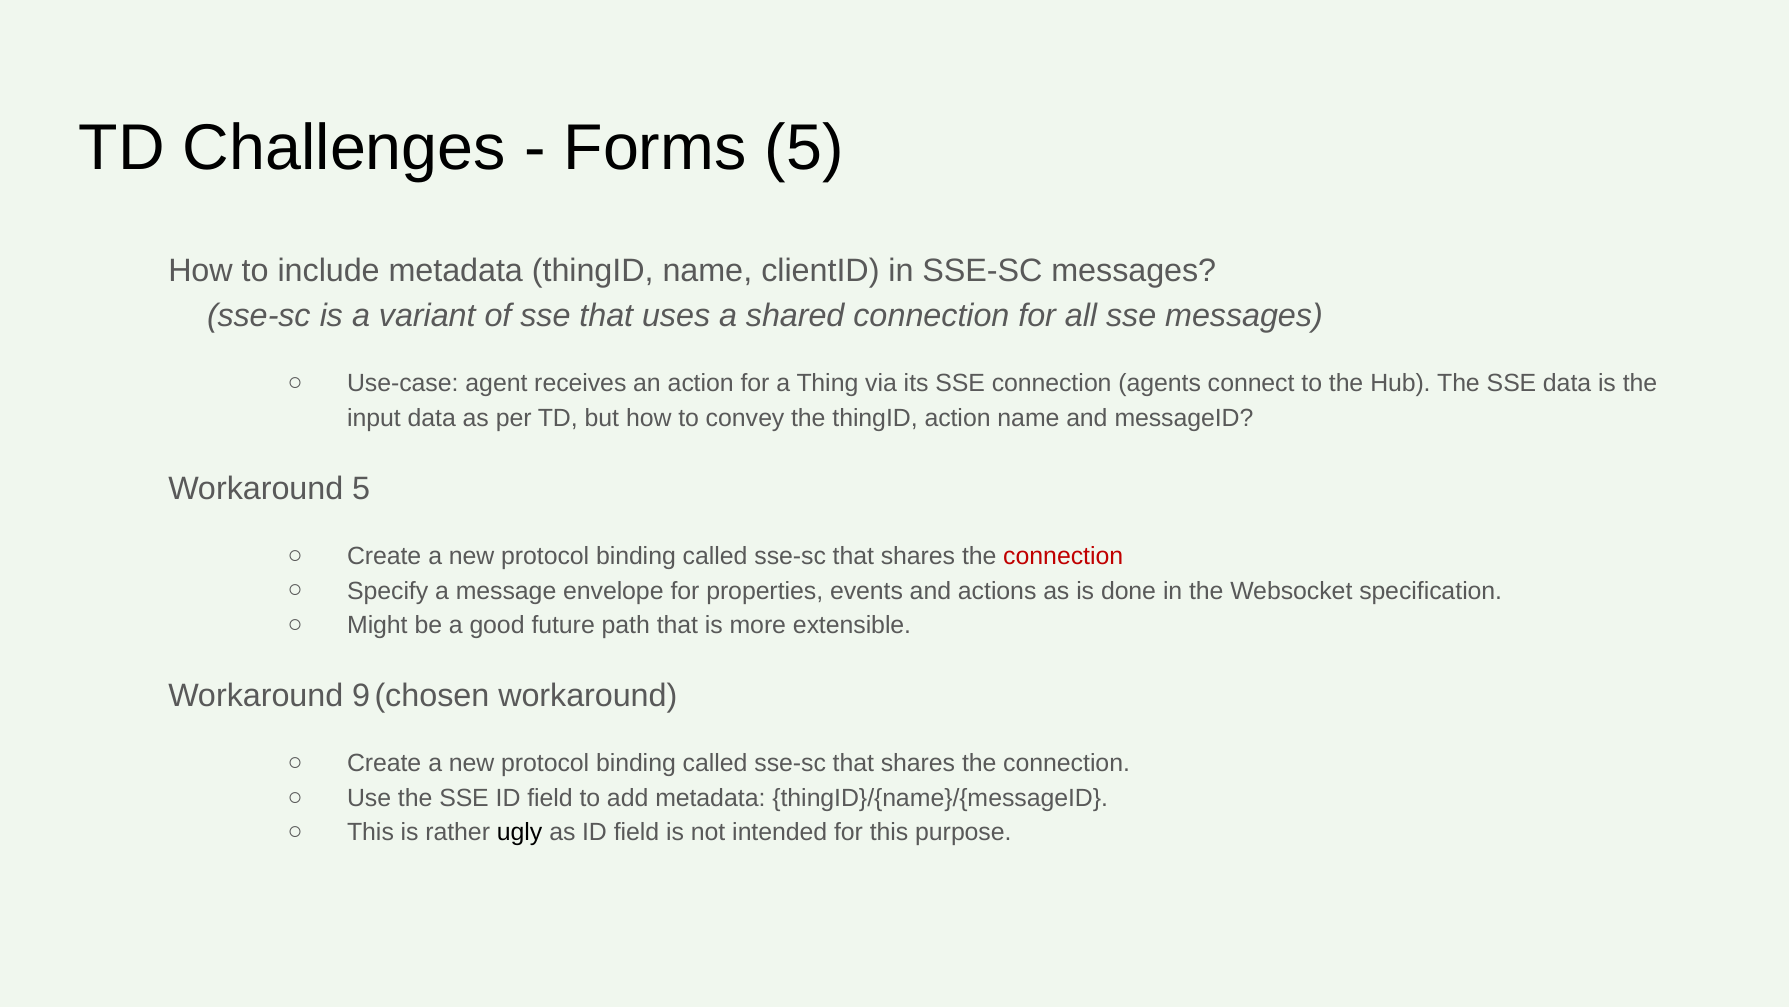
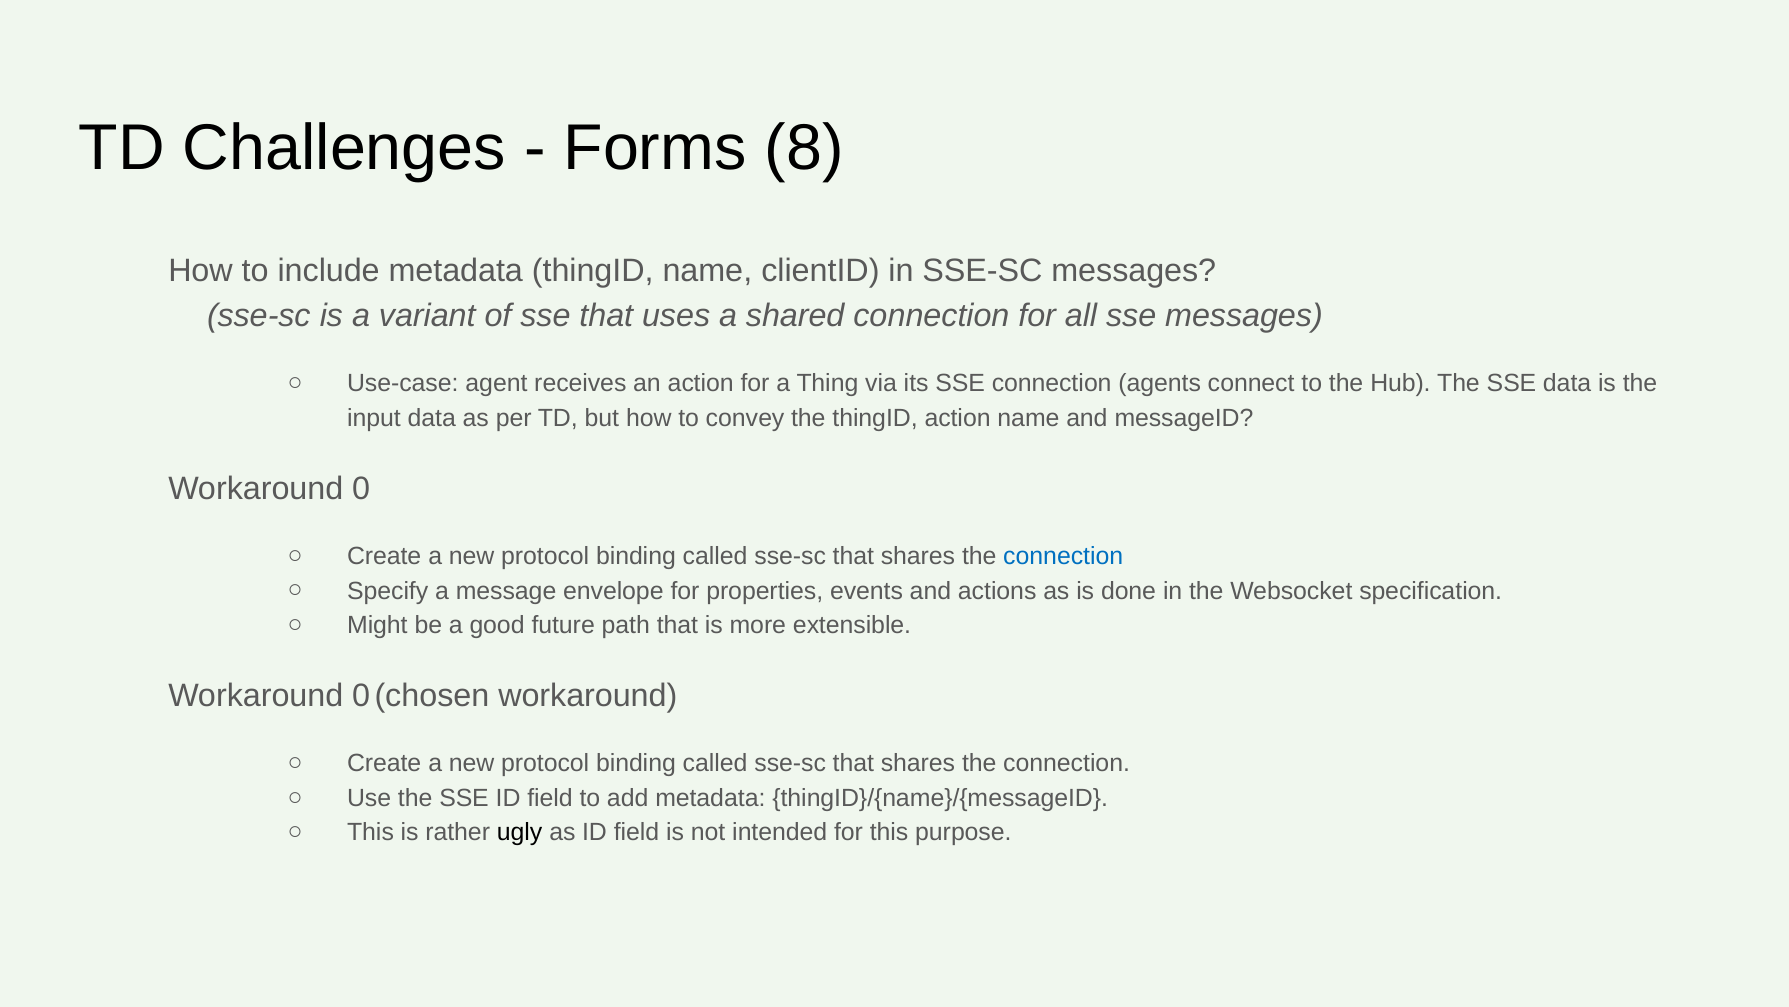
Forms 5: 5 -> 8
5 at (361, 488): 5 -> 0
connection at (1063, 556) colour: red -> blue
9 at (361, 695): 9 -> 0
